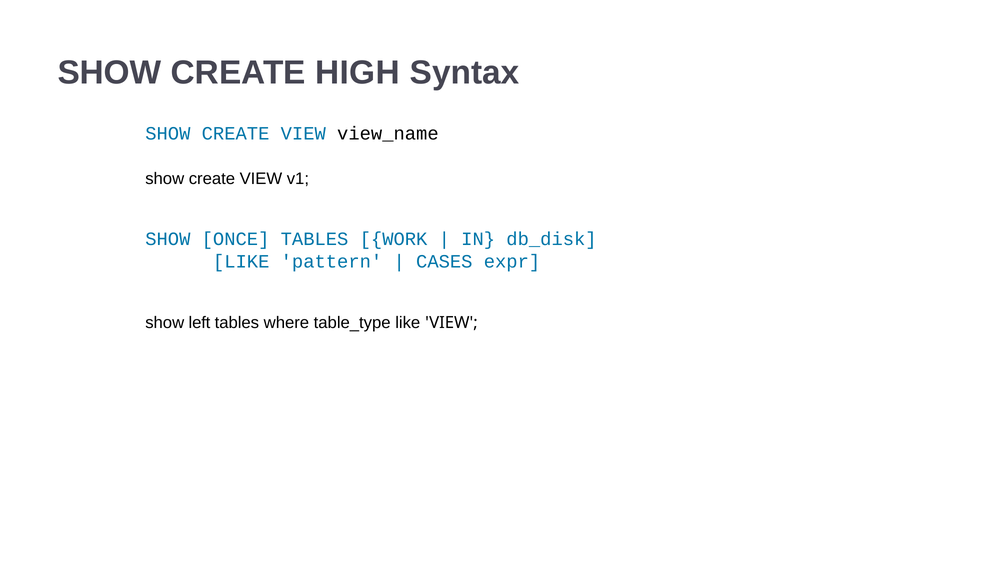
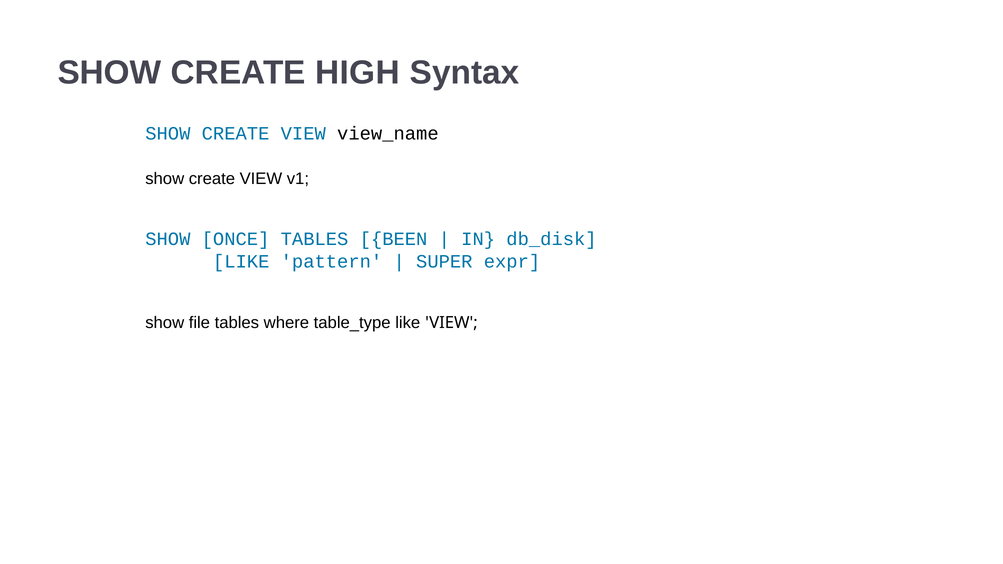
WORK: WORK -> BEEN
CASES: CASES -> SUPER
left: left -> file
